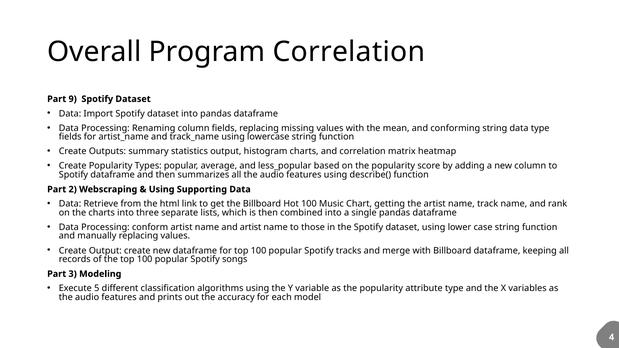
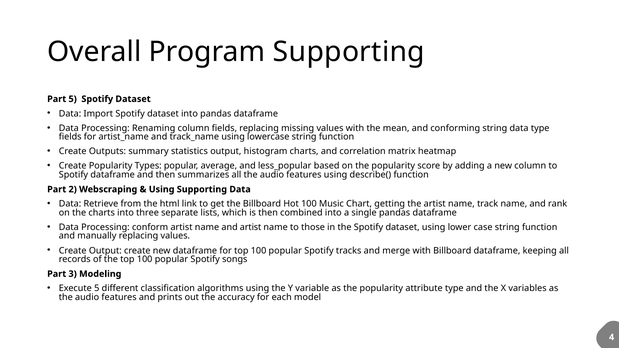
Program Correlation: Correlation -> Supporting
Part 9: 9 -> 5
